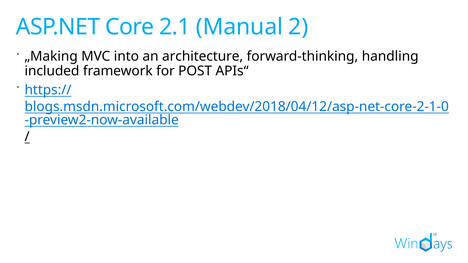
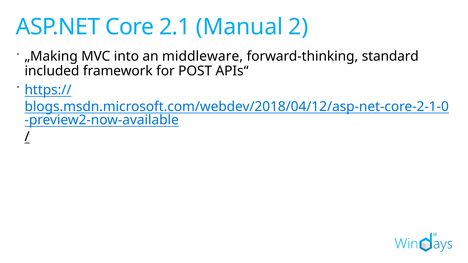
architecture: architecture -> middleware
handling: handling -> standard
